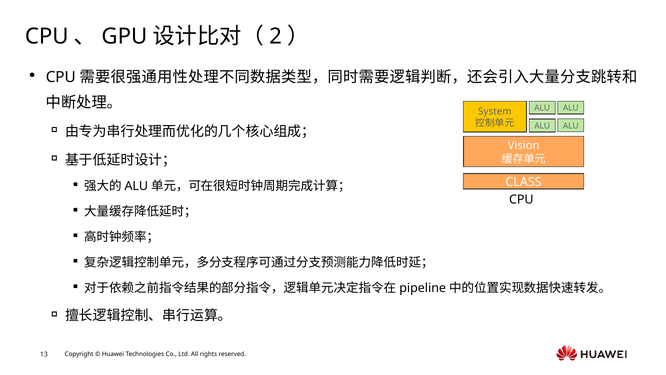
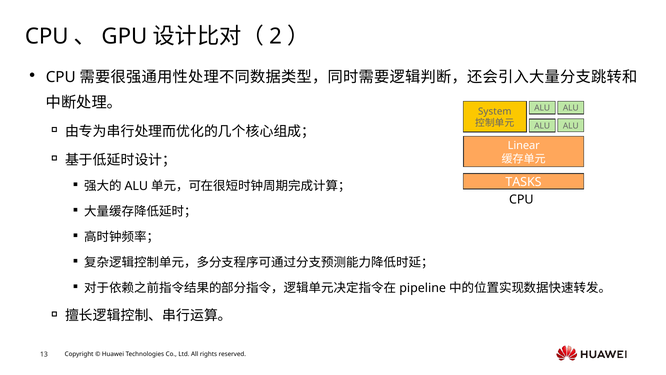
Vision: Vision -> Linear
CLASS: CLASS -> TASKS
